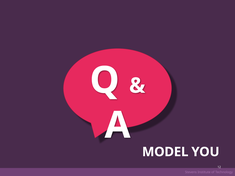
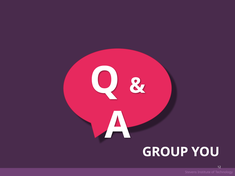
MODEL: MODEL -> GROUP
